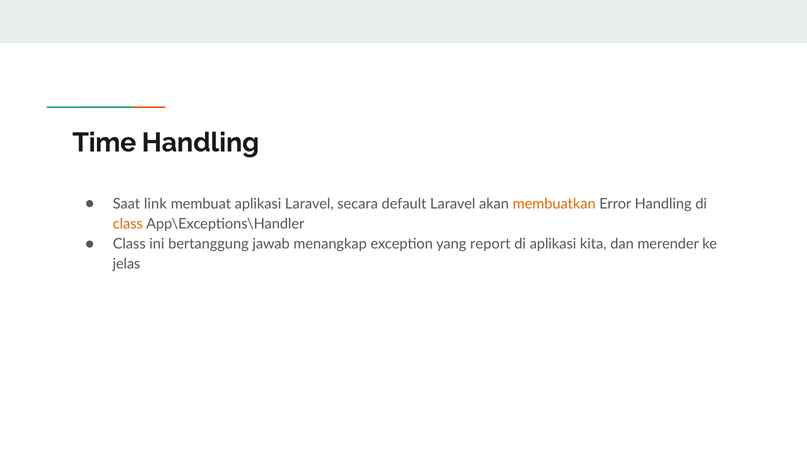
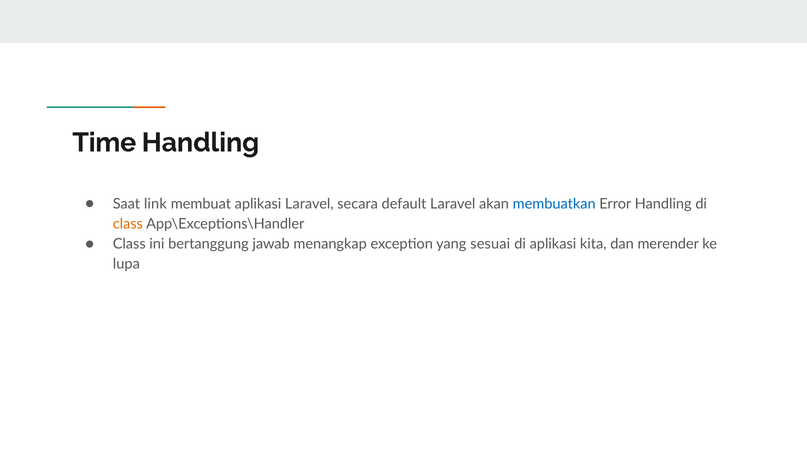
membuatkan colour: orange -> blue
report: report -> sesuai
jelas: jelas -> lupa
